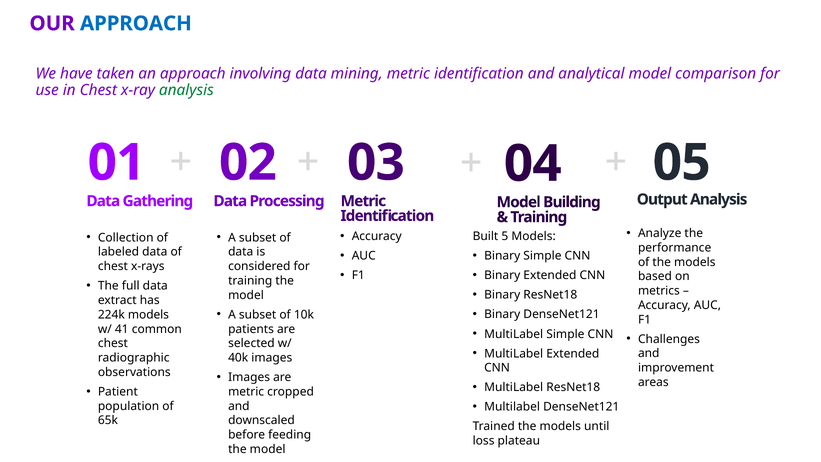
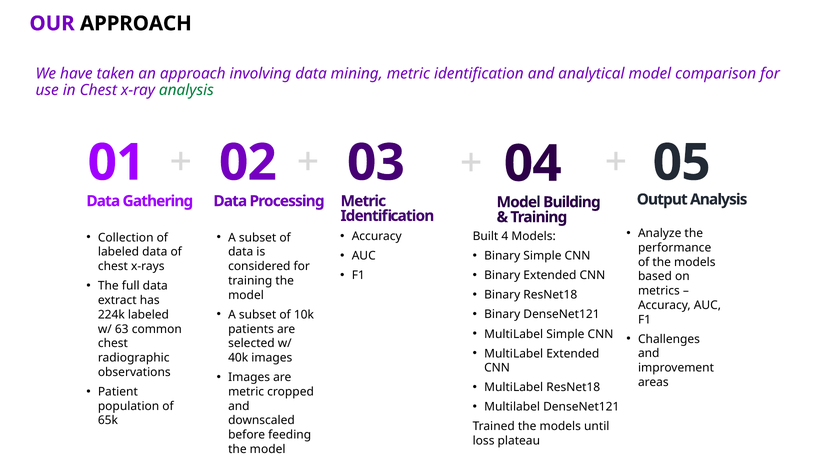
APPROACH at (136, 23) colour: blue -> black
5: 5 -> 4
224k models: models -> labeled
41: 41 -> 63
